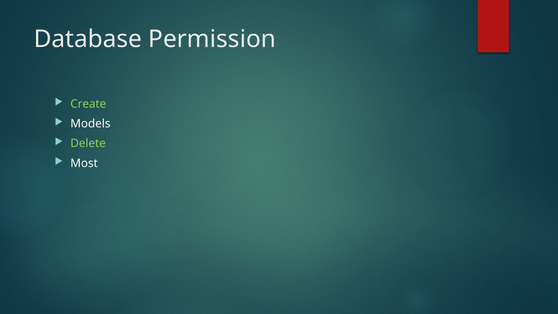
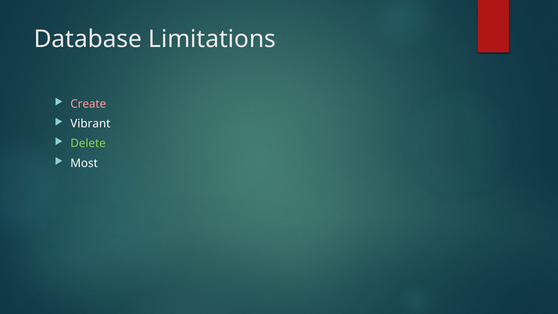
Permission: Permission -> Limitations
Create colour: light green -> pink
Models: Models -> Vibrant
